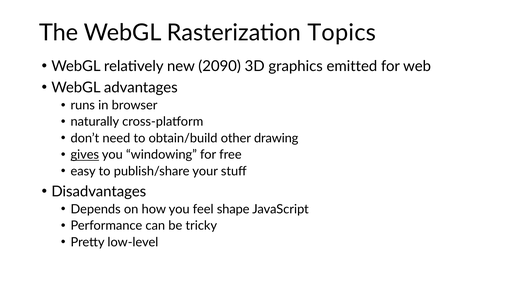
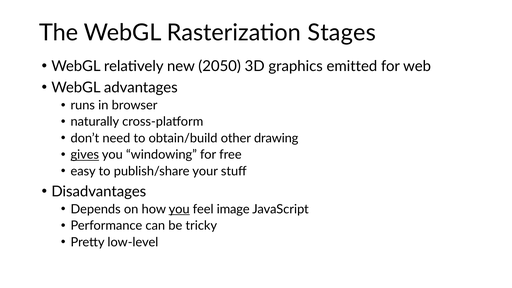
Topics: Topics -> Stages
2090: 2090 -> 2050
you at (179, 209) underline: none -> present
shape: shape -> image
